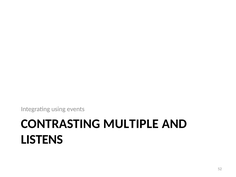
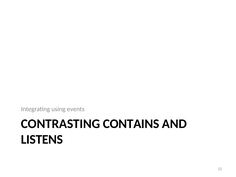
MULTIPLE: MULTIPLE -> CONTAINS
